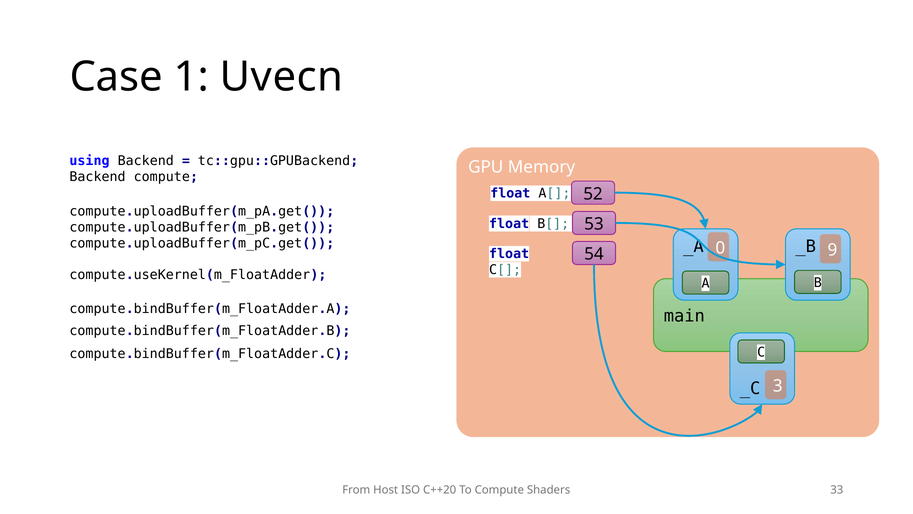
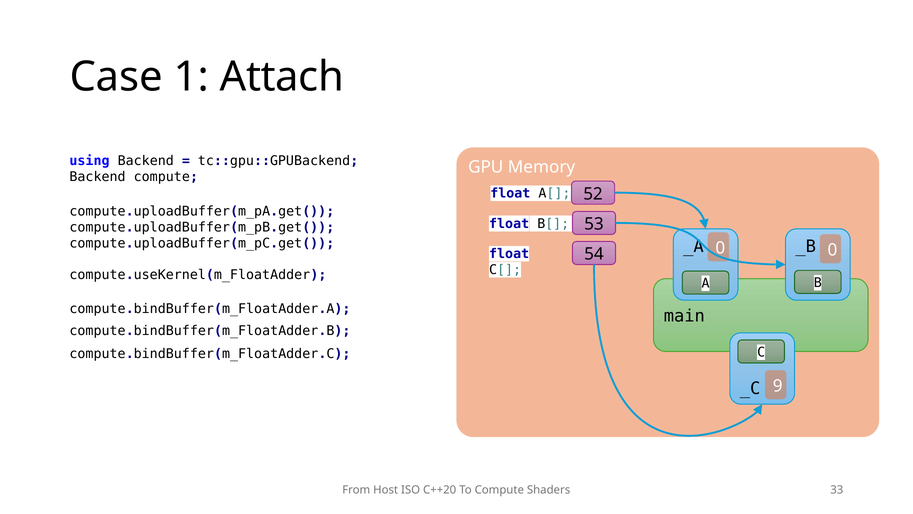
Uvecn: Uvecn -> Attach
_B 9: 9 -> 0
3: 3 -> 9
